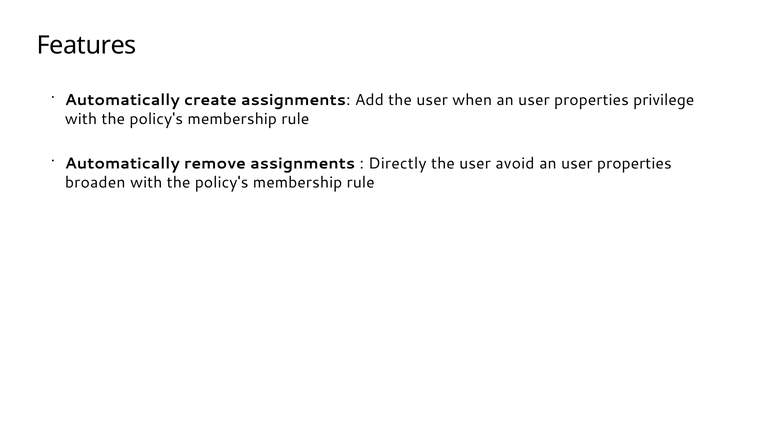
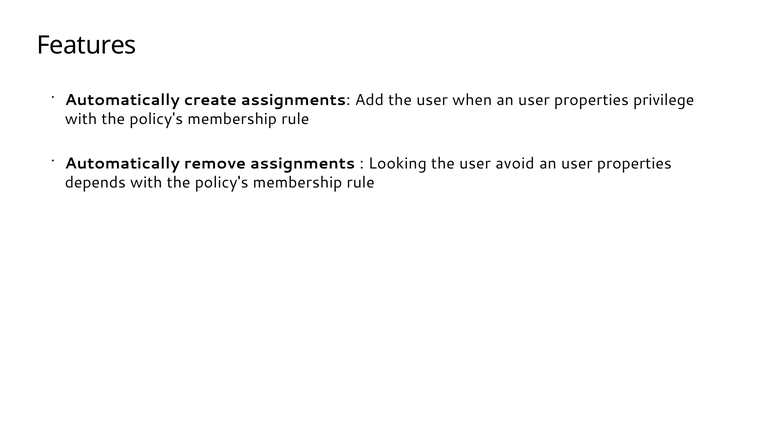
Directly: Directly -> Looking
broaden: broaden -> depends
